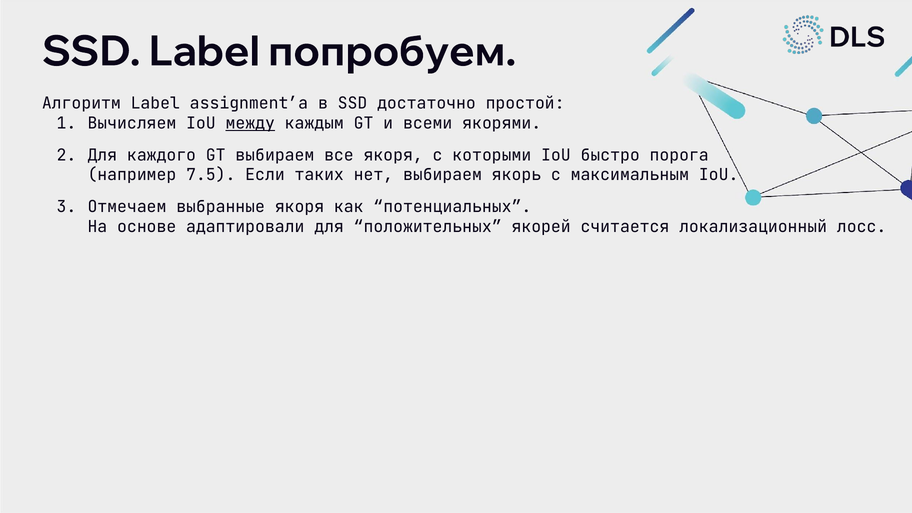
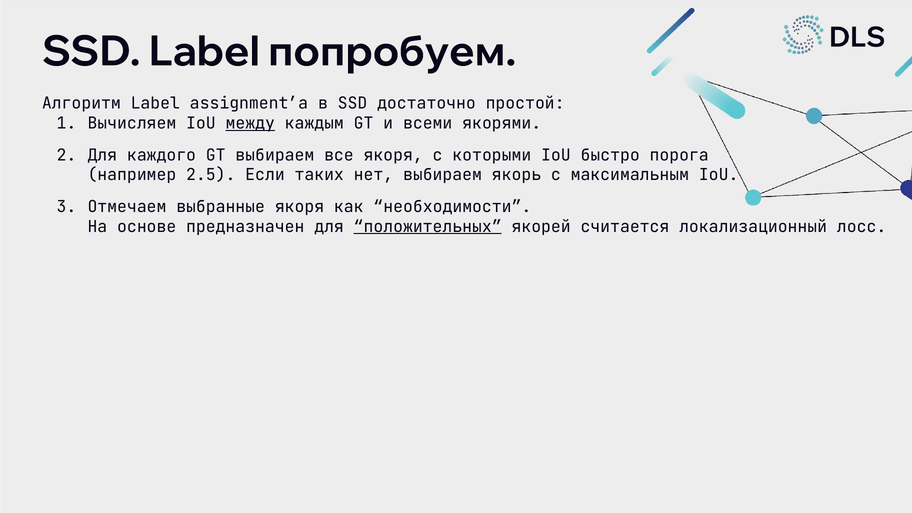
7.5: 7.5 -> 2.5
потенциальных: потенциальных -> необходимости
адаптировали: адаптировали -> предназначен
положительных underline: none -> present
